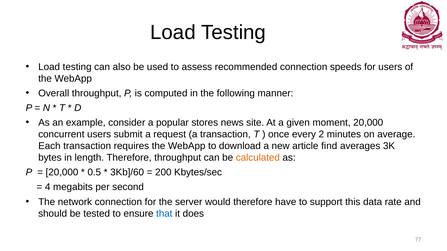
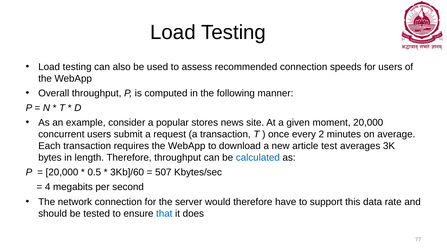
find: find -> test
calculated colour: orange -> blue
200: 200 -> 507
